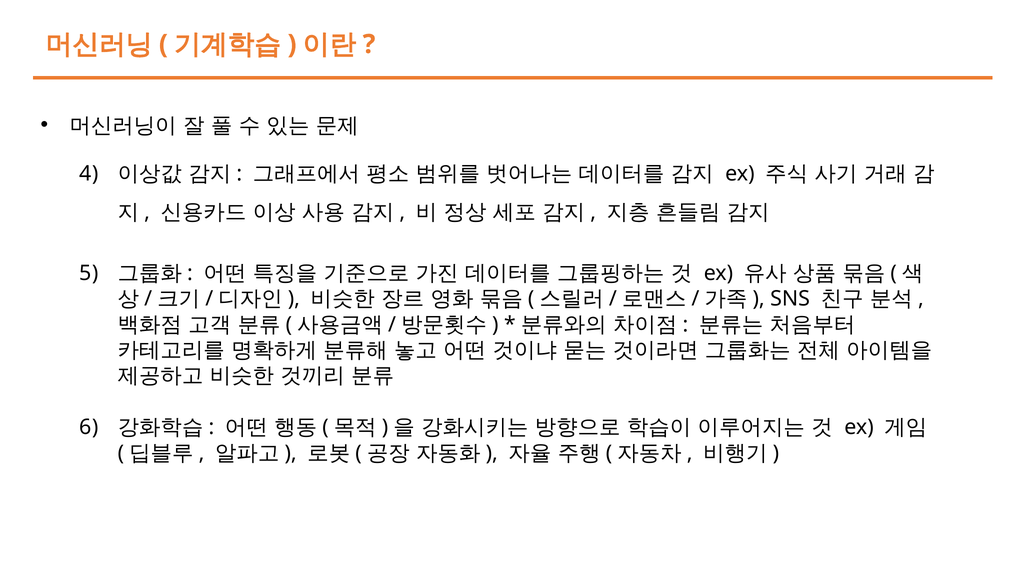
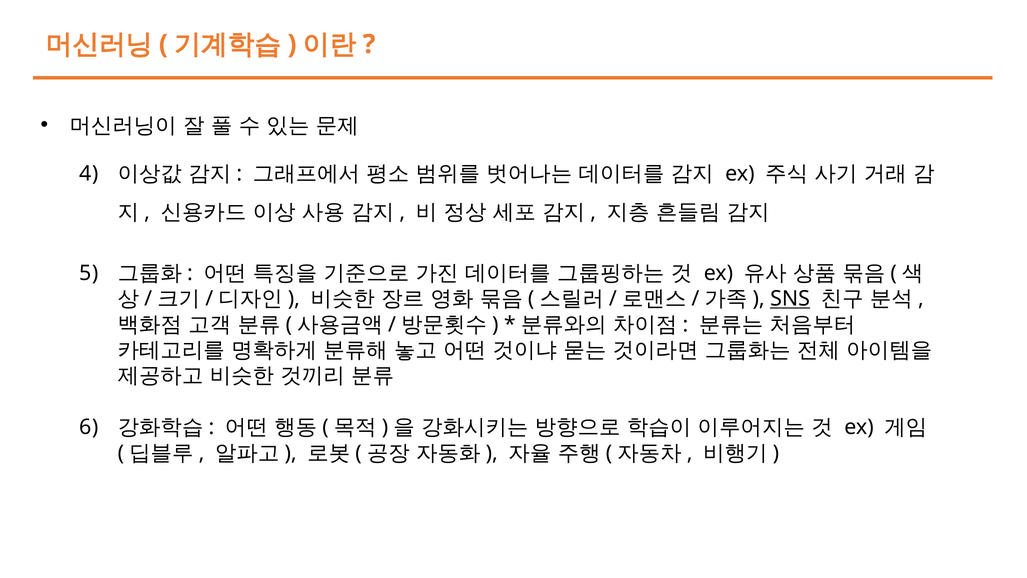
SNS underline: none -> present
